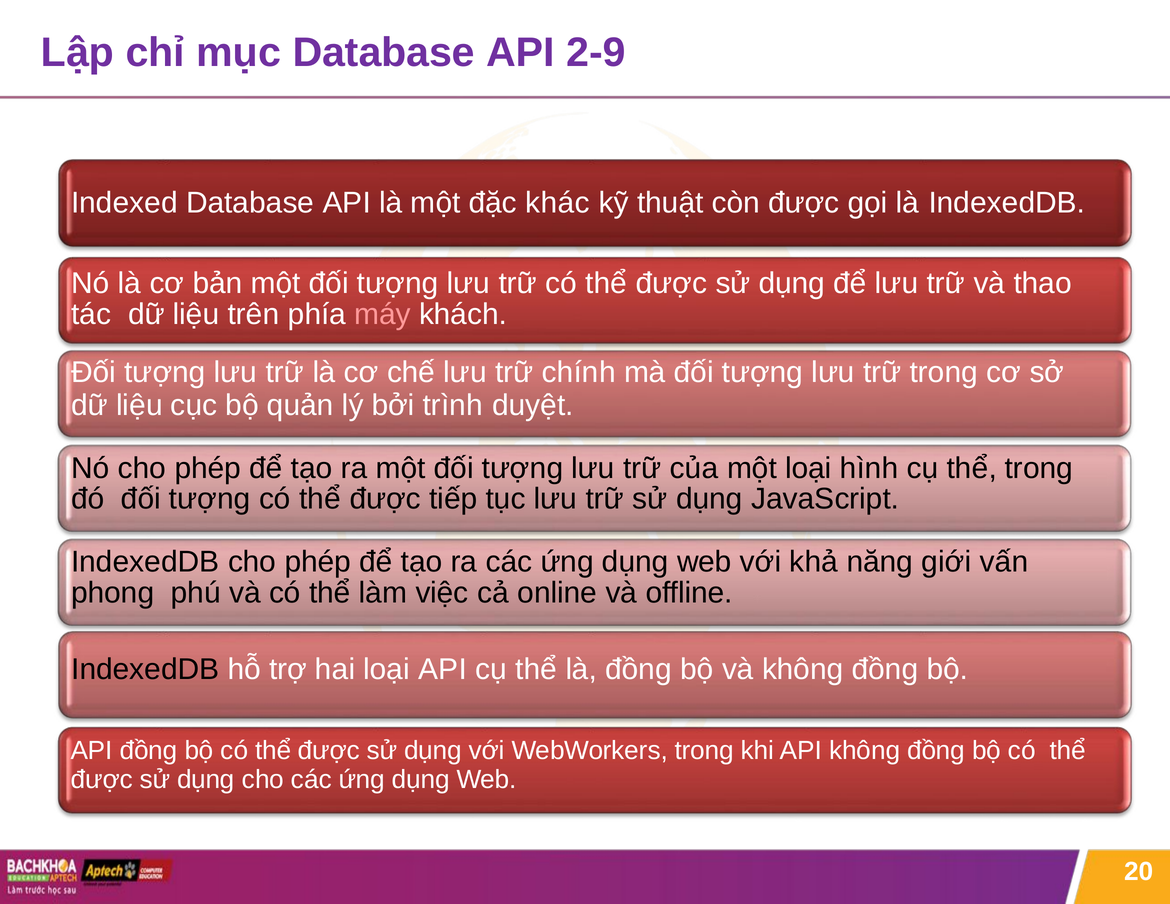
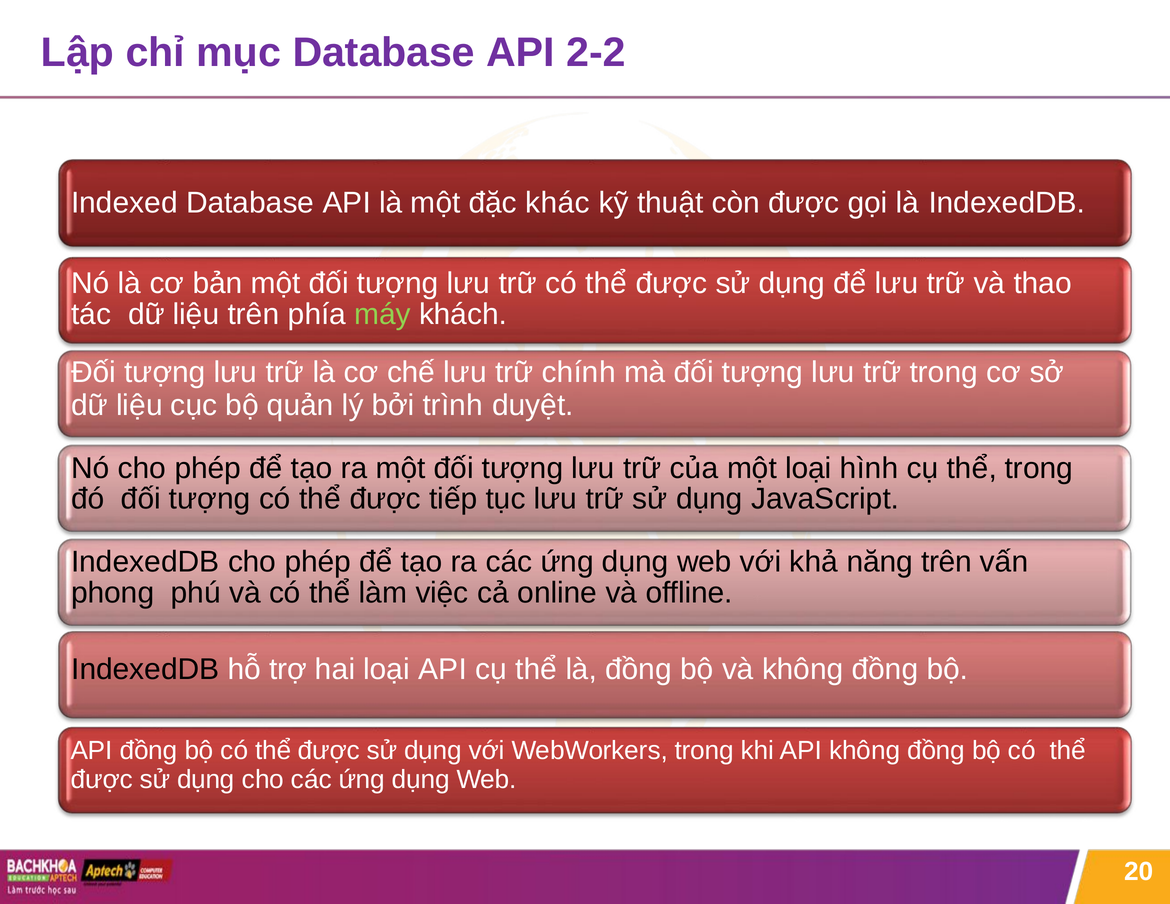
2-9: 2-9 -> 2-2
máy colour: pink -> light green
năng giới: giới -> trên
